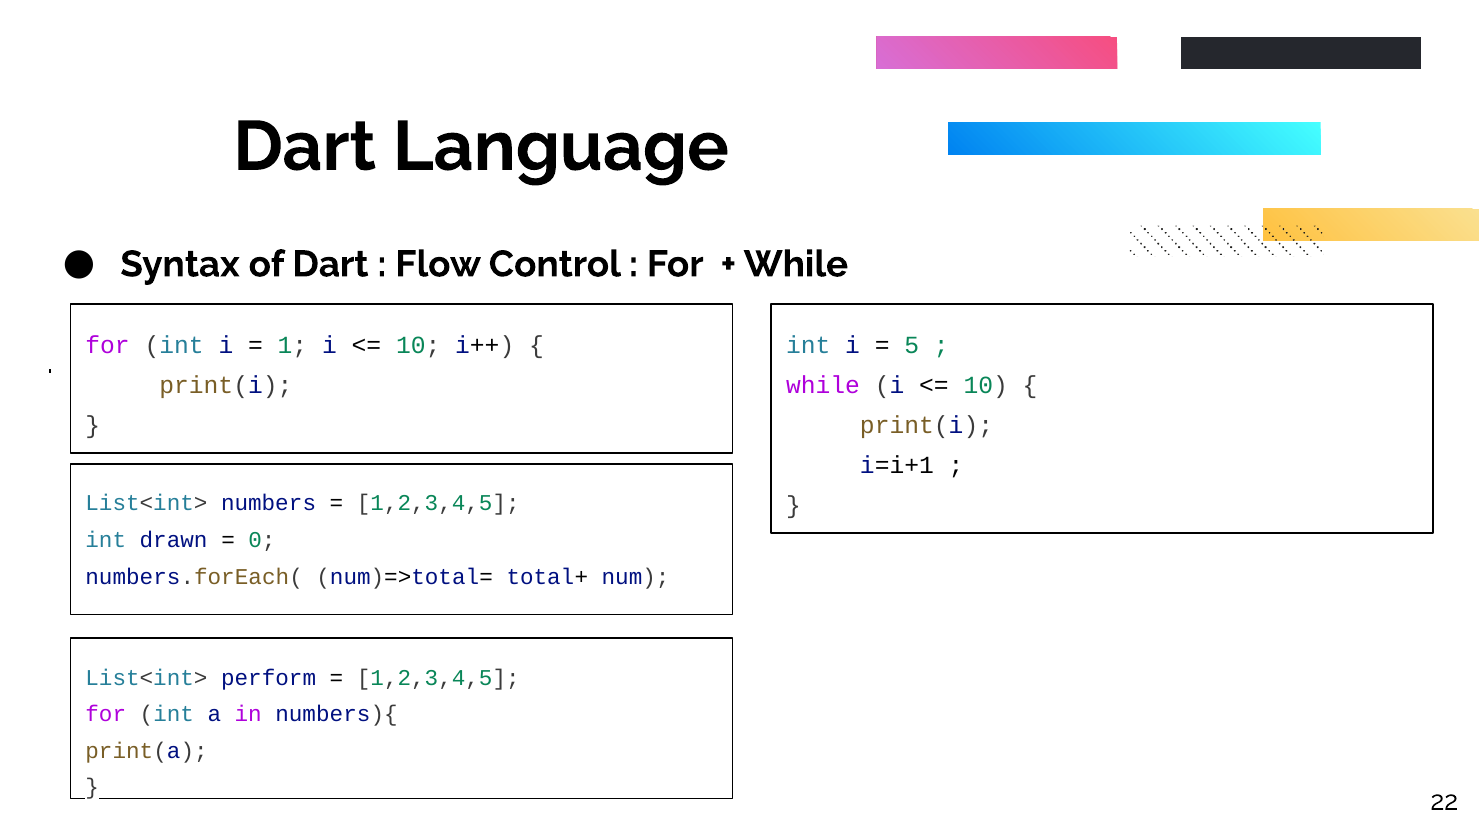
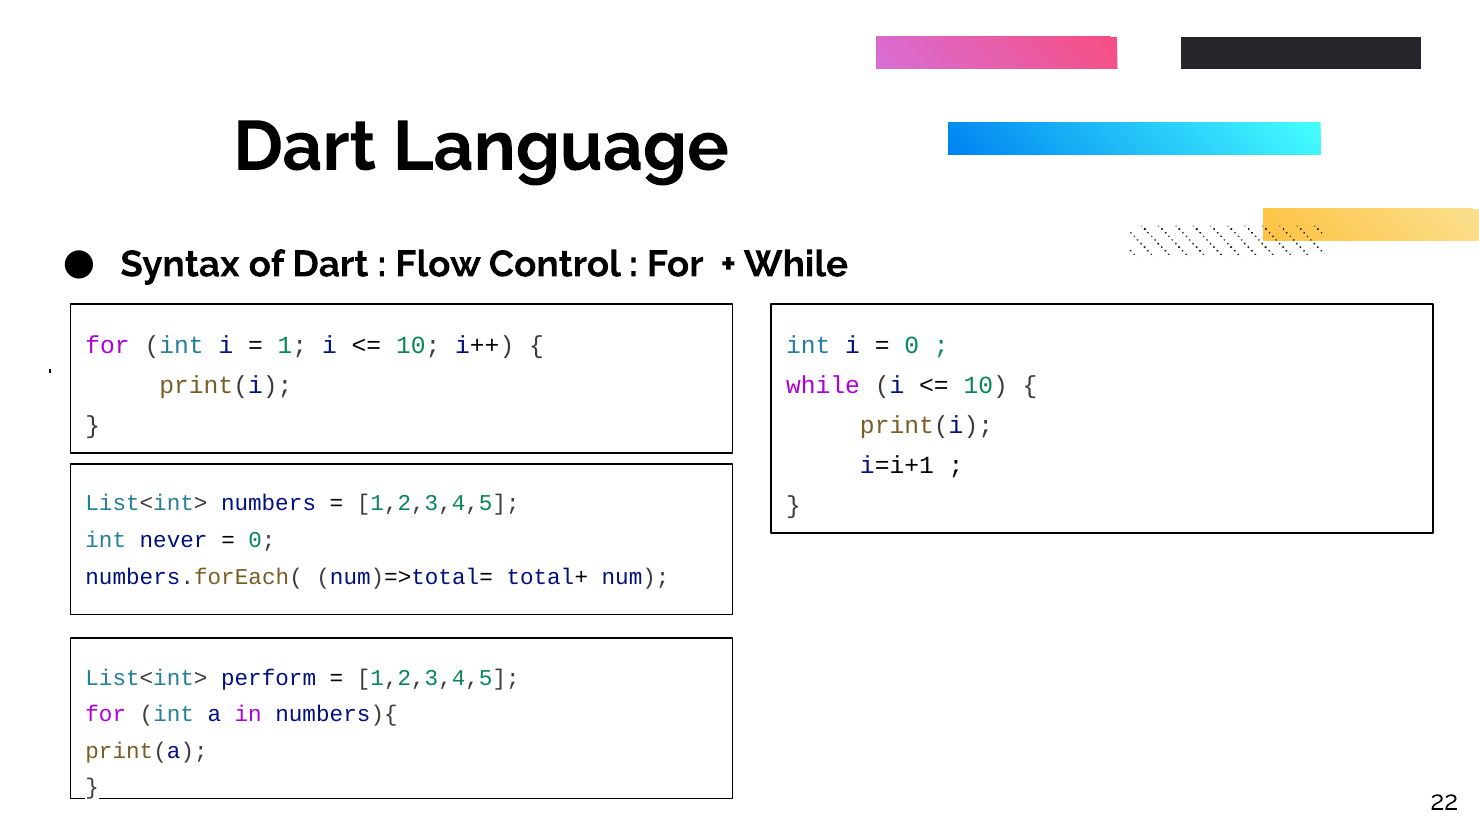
5 at (912, 345): 5 -> 0
drawn: drawn -> never
